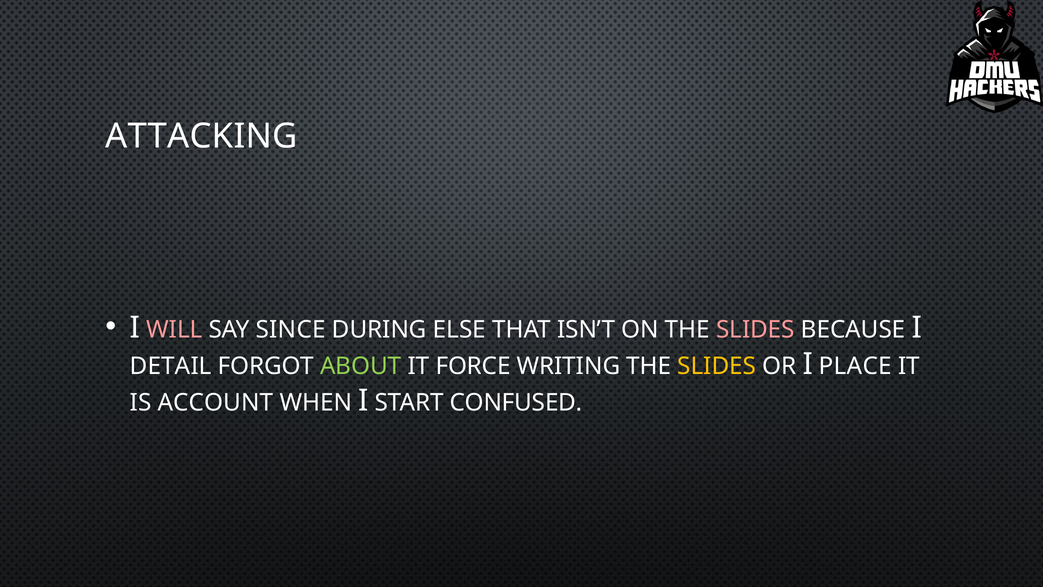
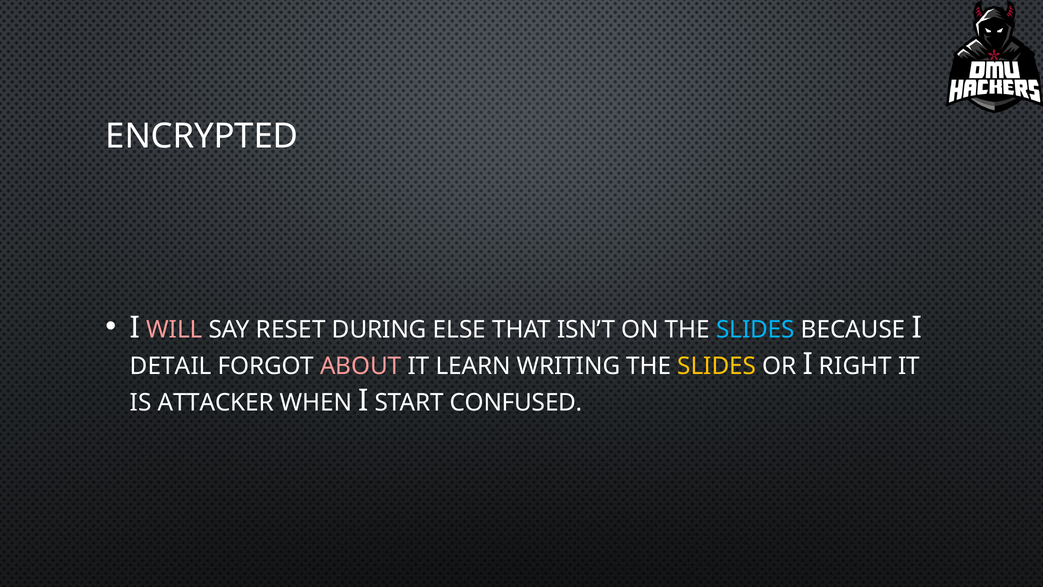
ATTACKING: ATTACKING -> ENCRYPTED
SINCE: SINCE -> RESET
SLIDES at (755, 329) colour: pink -> light blue
ABOUT colour: light green -> pink
FORCE: FORCE -> LEARN
PLACE: PLACE -> RIGHT
ACCOUNT: ACCOUNT -> ATTACKER
